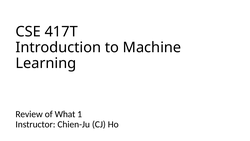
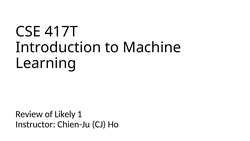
What: What -> Likely
